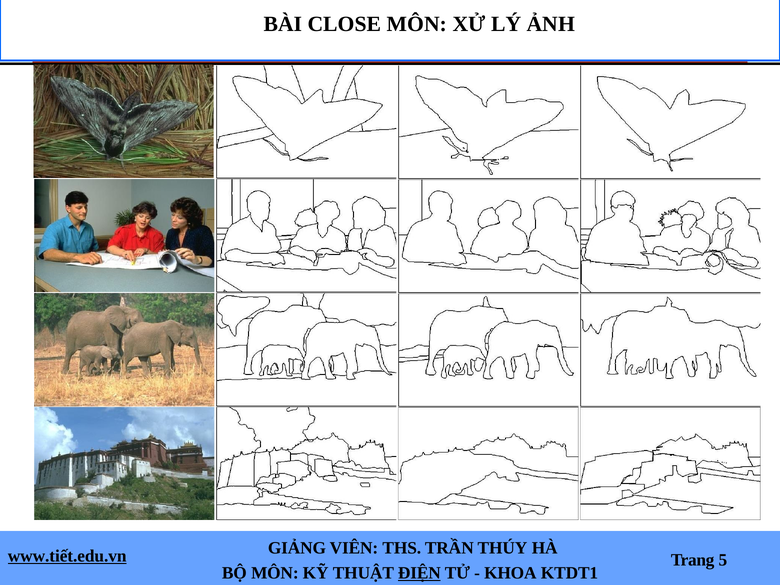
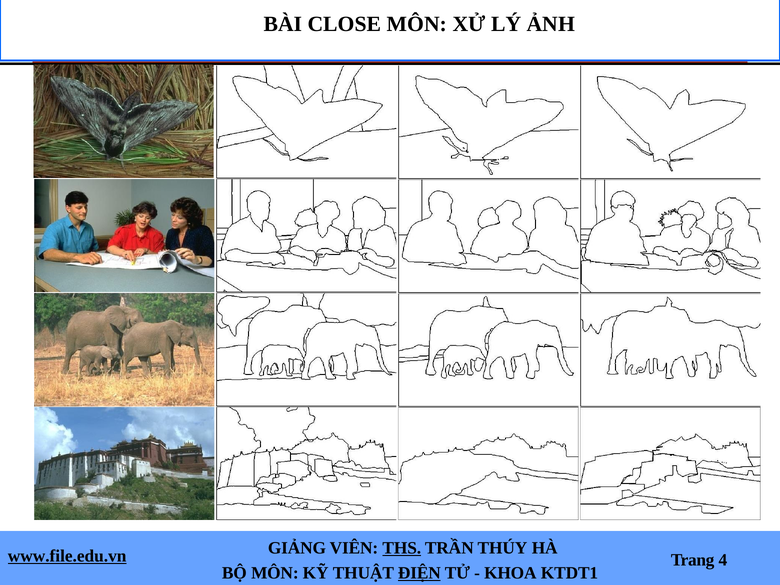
THS underline: none -> present
www.tiết.edu.vn: www.tiết.edu.vn -> www.file.edu.vn
5: 5 -> 4
